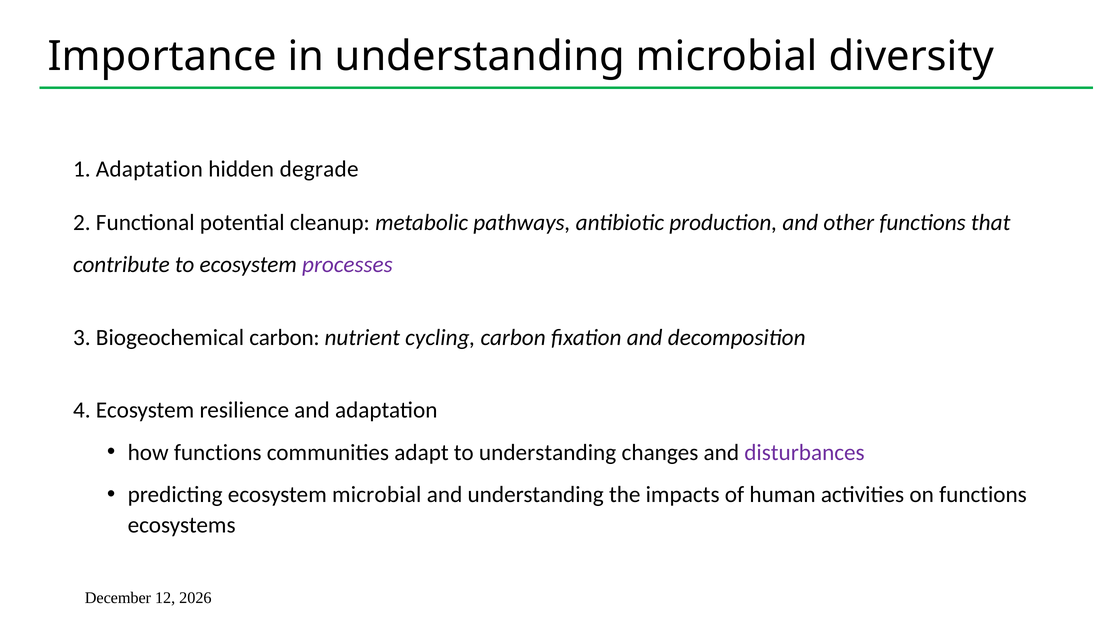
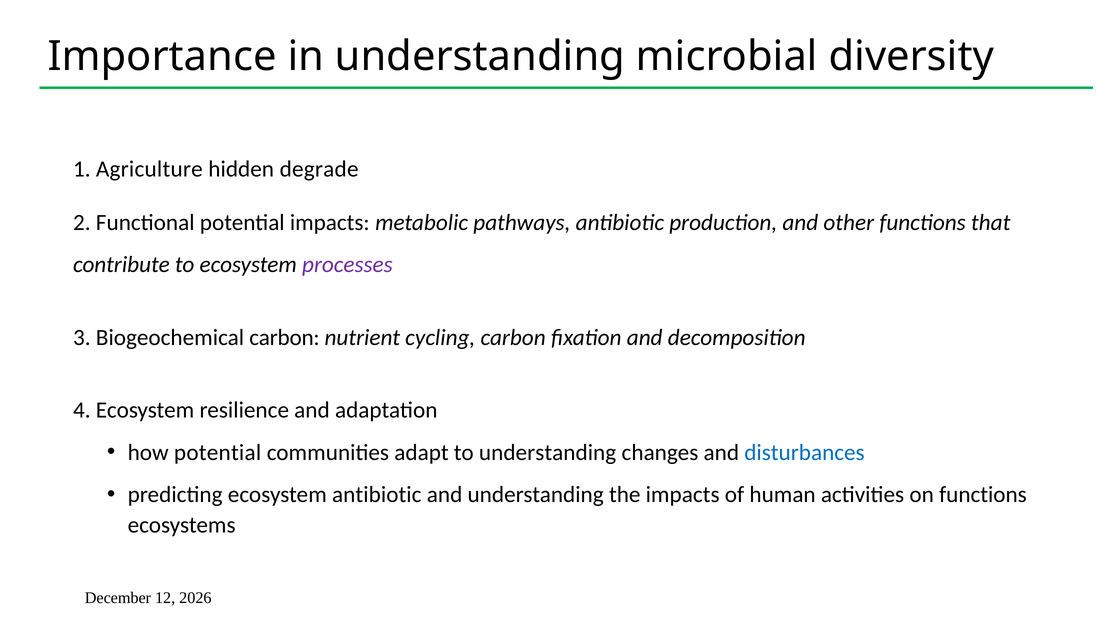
1 Adaptation: Adaptation -> Agriculture
potential cleanup: cleanup -> impacts
how functions: functions -> potential
disturbances colour: purple -> blue
ecosystem microbial: microbial -> antibiotic
